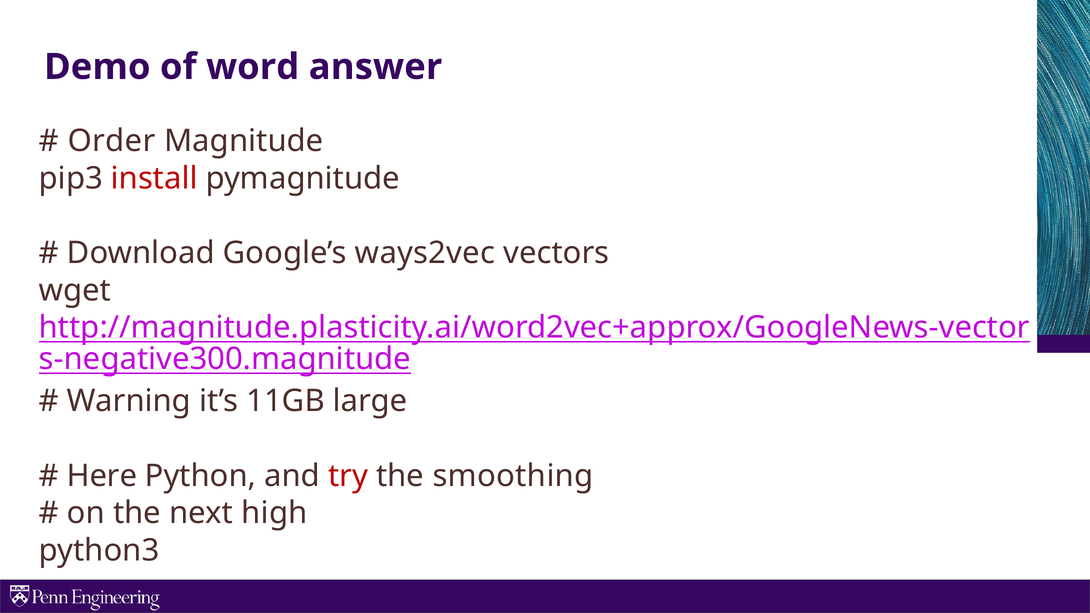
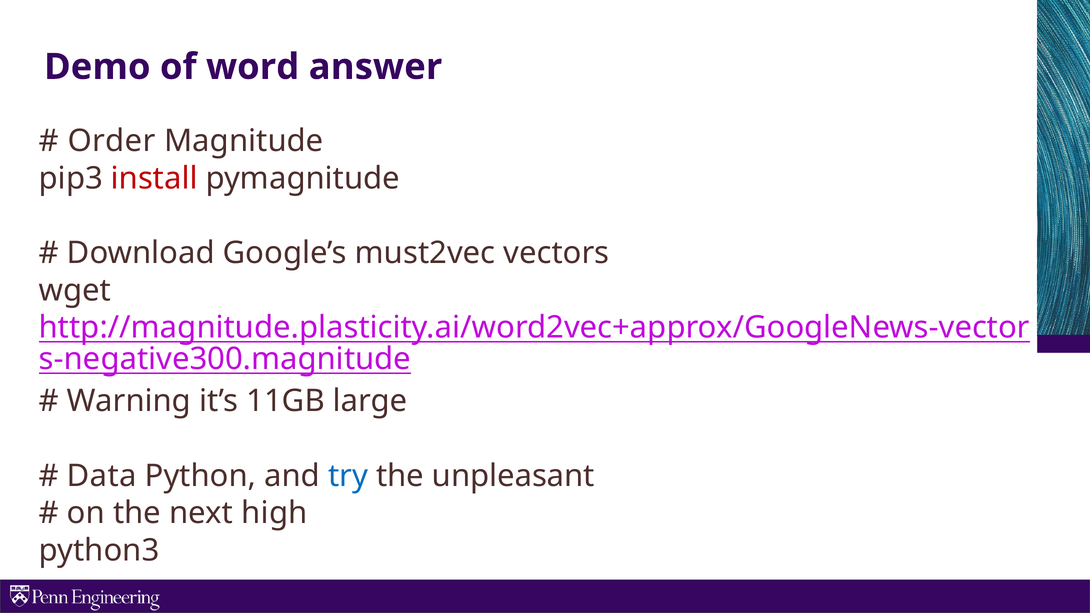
ways2vec: ways2vec -> must2vec
Here: Here -> Data
try colour: red -> blue
smoothing: smoothing -> unpleasant
